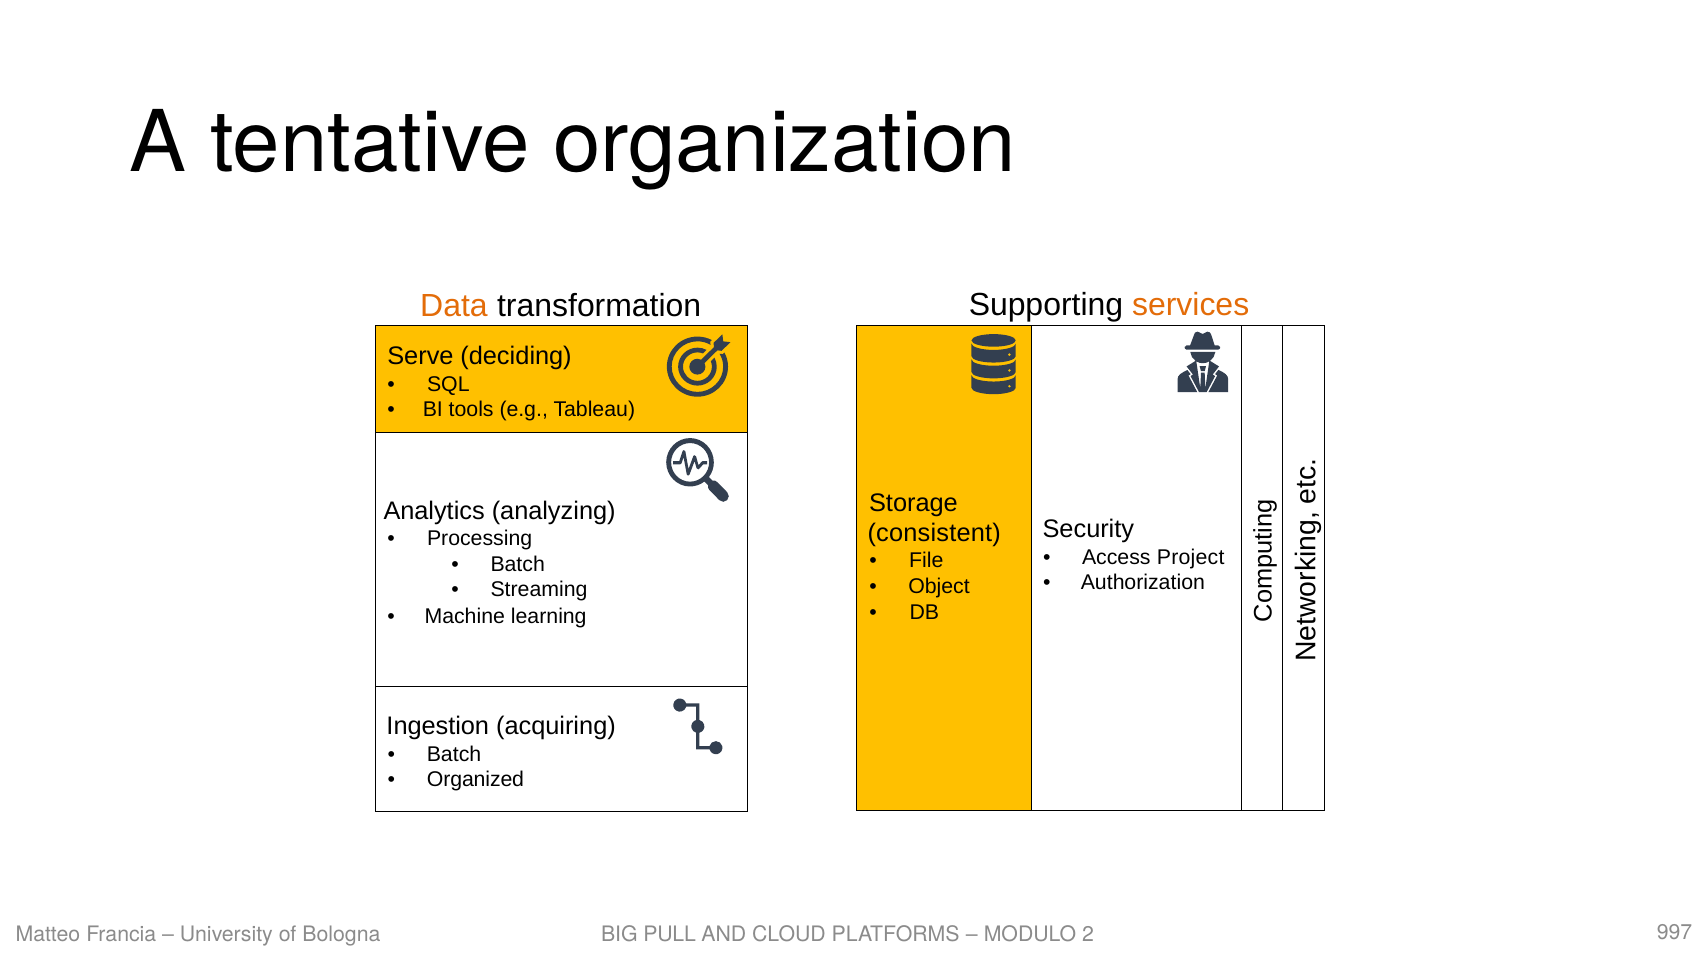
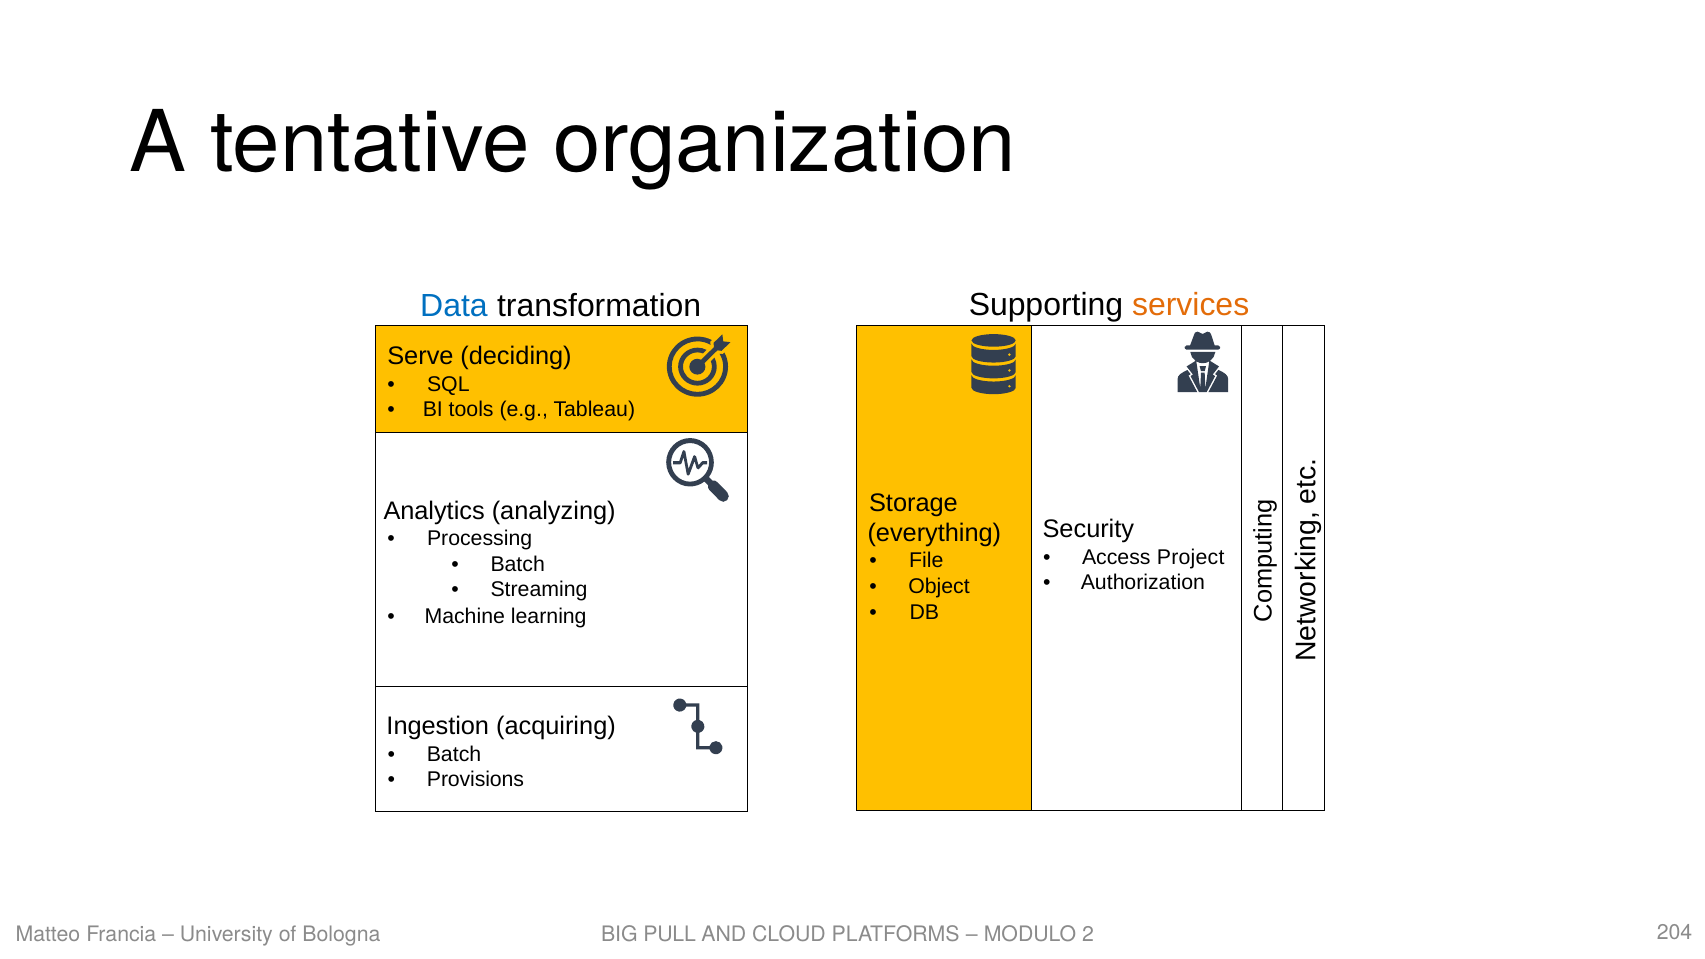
Data colour: orange -> blue
consistent: consistent -> everything
Organized: Organized -> Provisions
997: 997 -> 204
